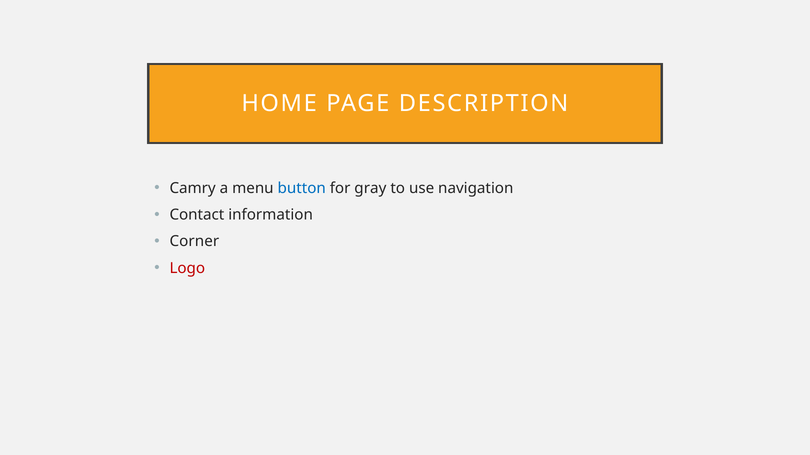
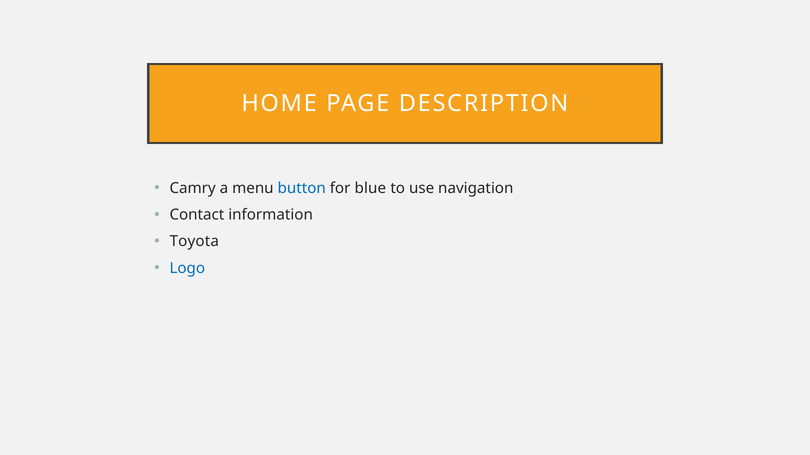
gray: gray -> blue
Corner: Corner -> Toyota
Logo colour: red -> blue
